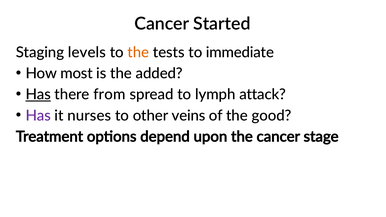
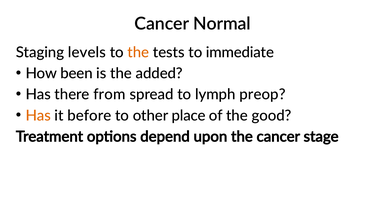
Started: Started -> Normal
most: most -> been
Has at (38, 95) underline: present -> none
attack: attack -> preop
Has at (38, 116) colour: purple -> orange
nurses: nurses -> before
veins: veins -> place
